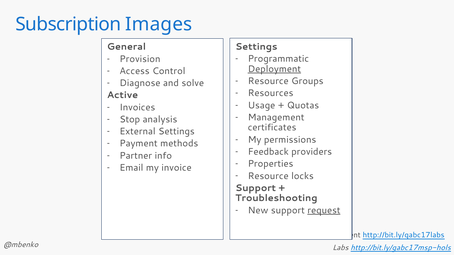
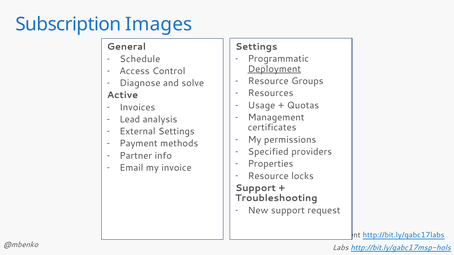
Provision: Provision -> Schedule
Stop: Stop -> Lead
Feedback: Feedback -> Specified
request underline: present -> none
